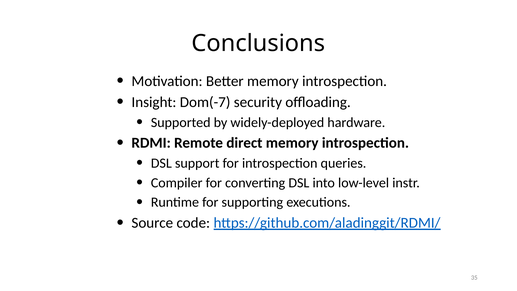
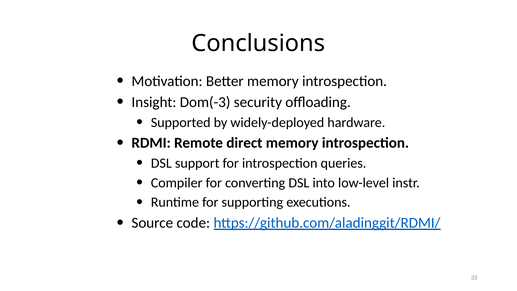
Dom(-7: Dom(-7 -> Dom(-3
